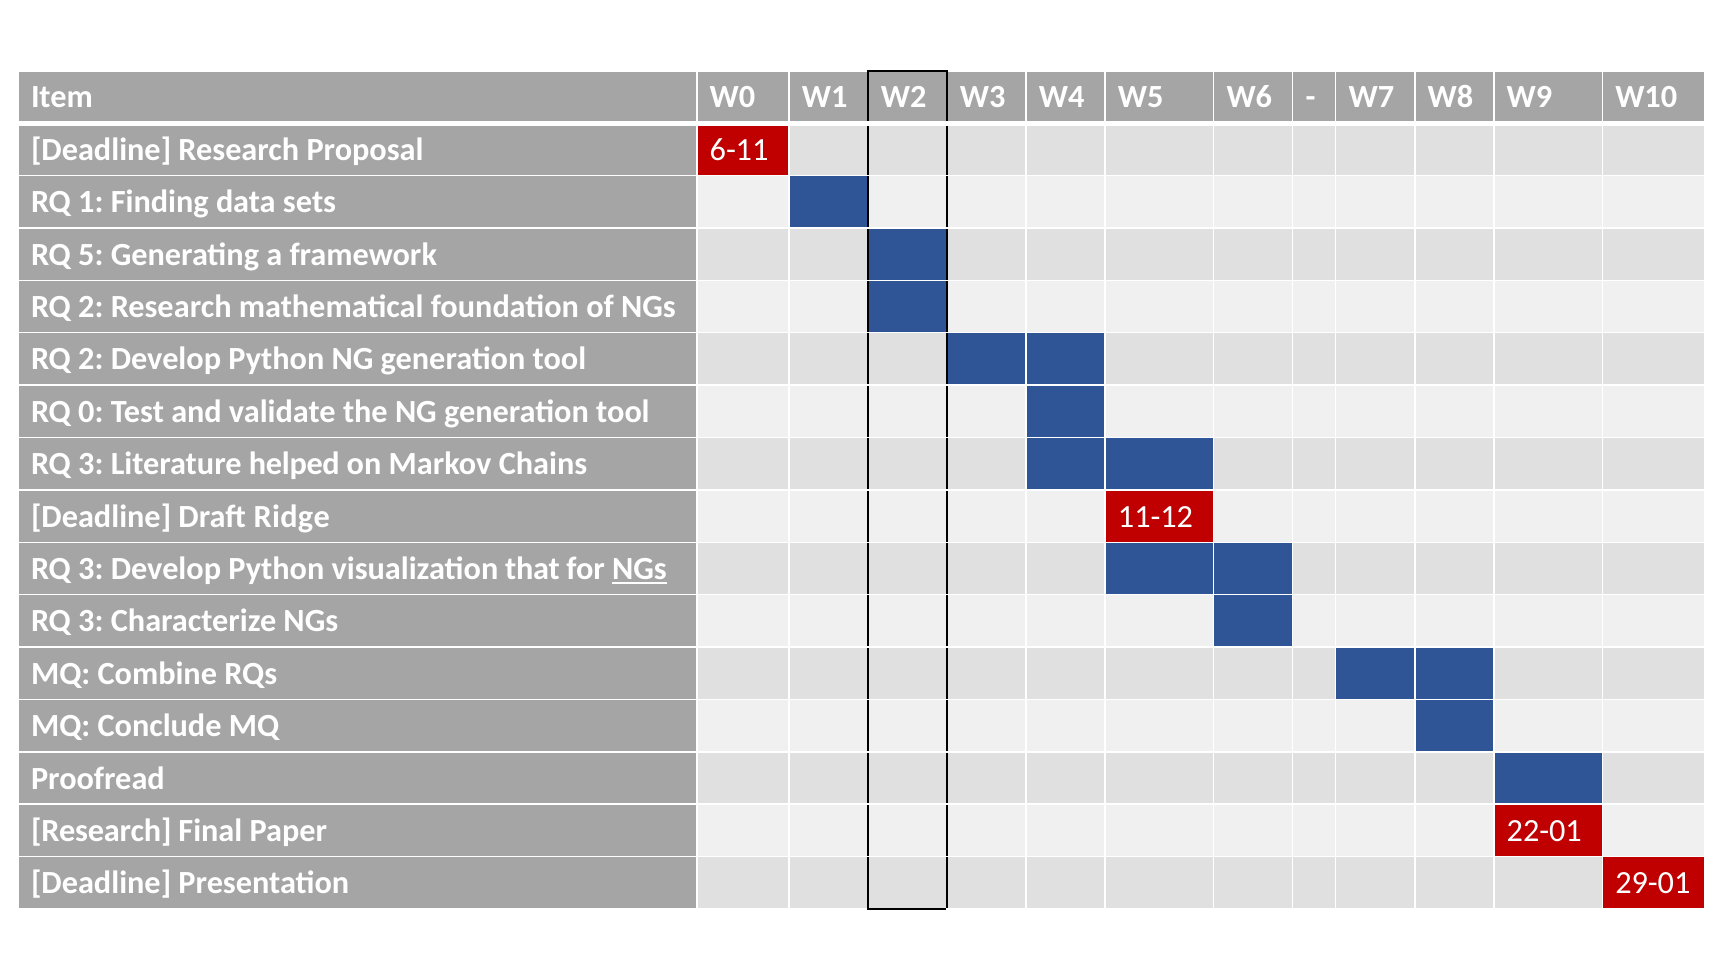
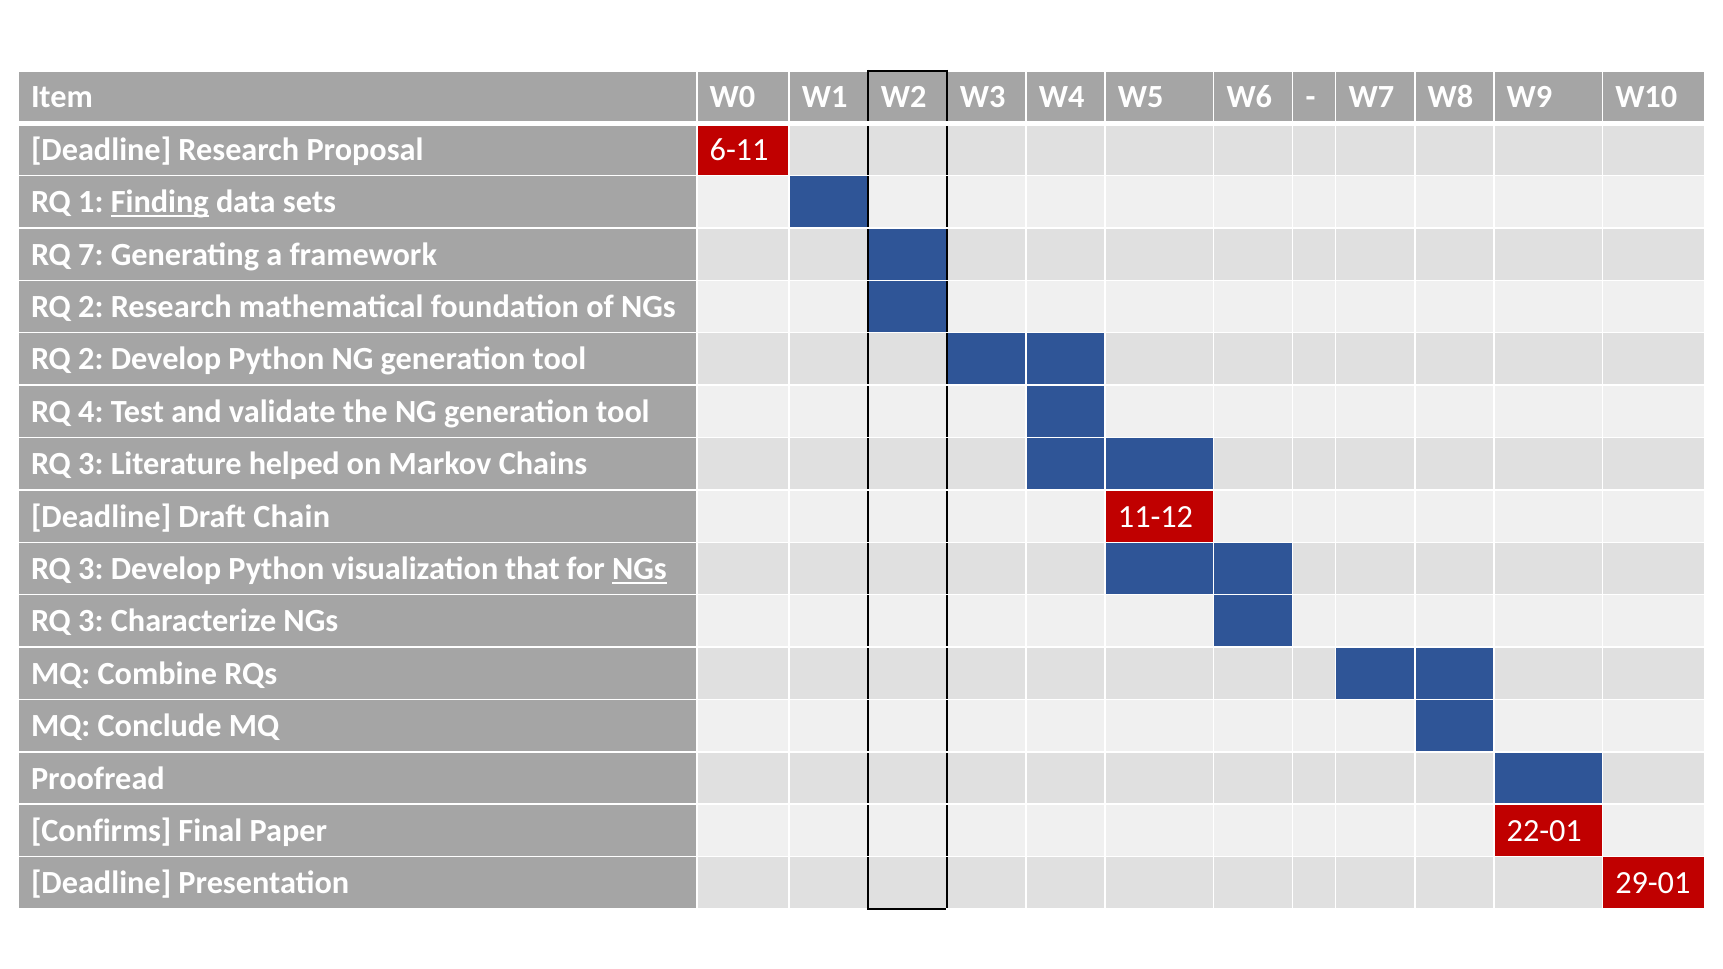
Finding underline: none -> present
5: 5 -> 7
0: 0 -> 4
Ridge: Ridge -> Chain
Research at (101, 831): Research -> Confirms
